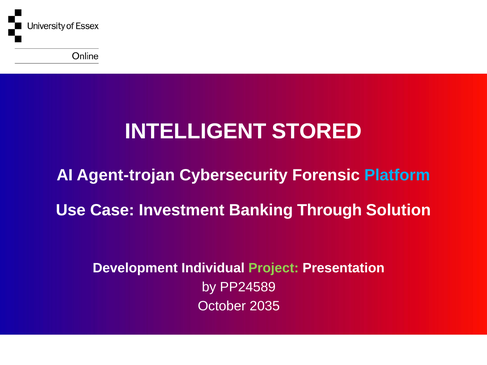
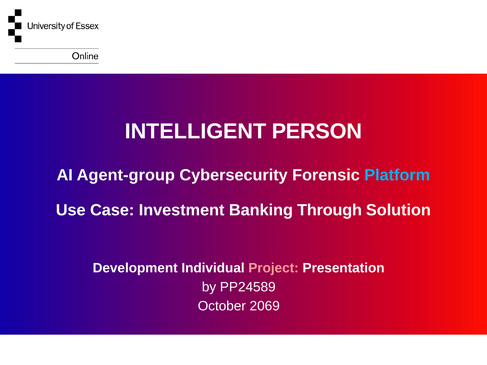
STORED: STORED -> PERSON
Agent-trojan: Agent-trojan -> Agent-group
Project colour: light green -> pink
2035: 2035 -> 2069
